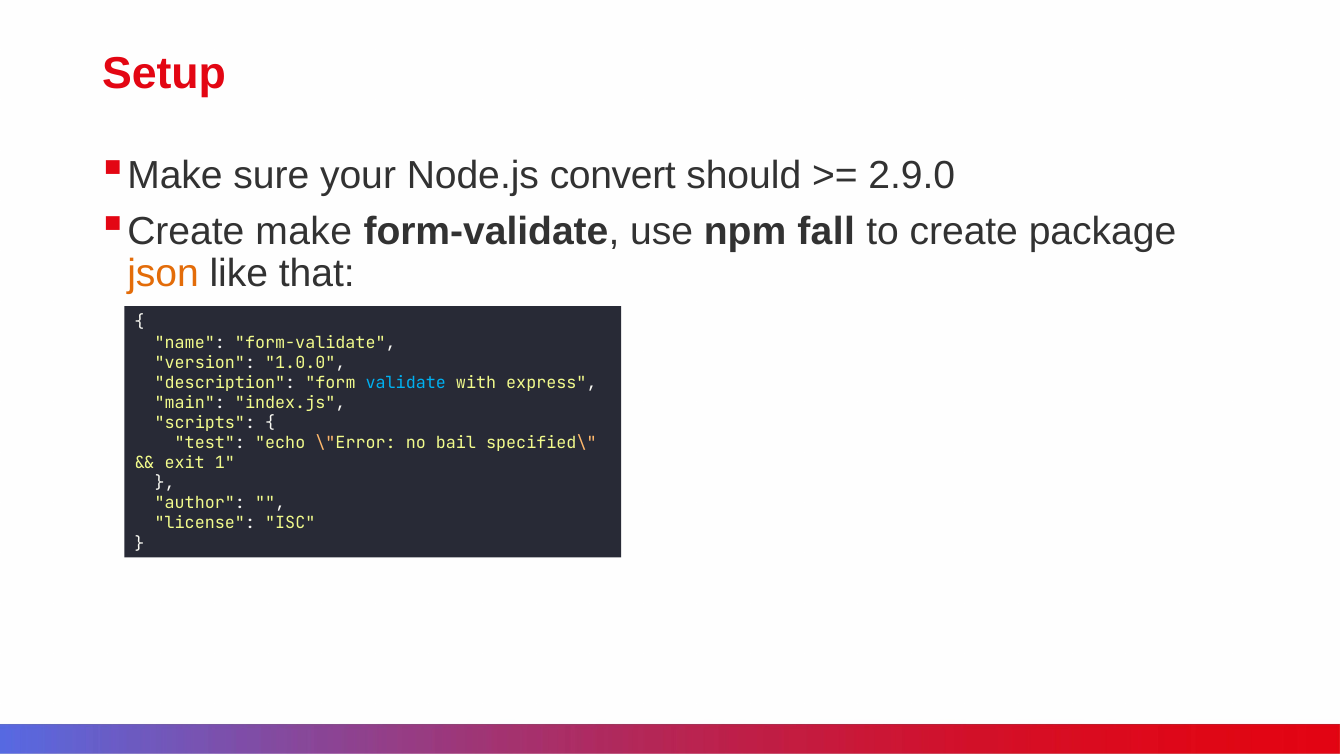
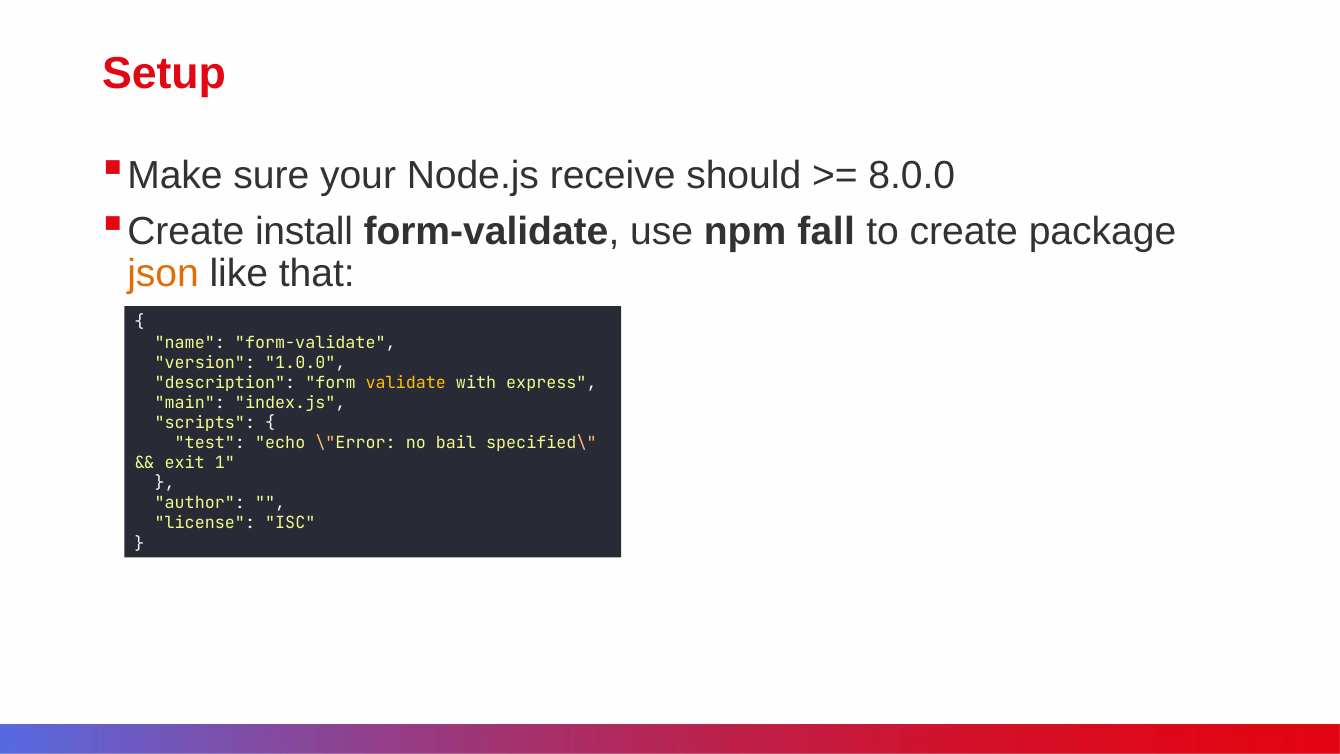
convert: convert -> receive
2.9.0: 2.9.0 -> 8.0.0
Create make: make -> install
validate colour: light blue -> yellow
